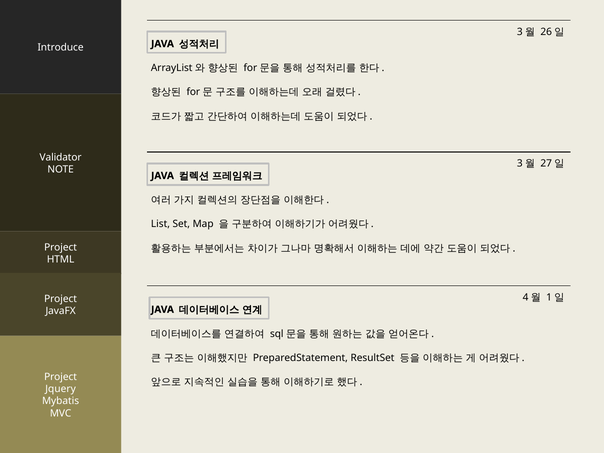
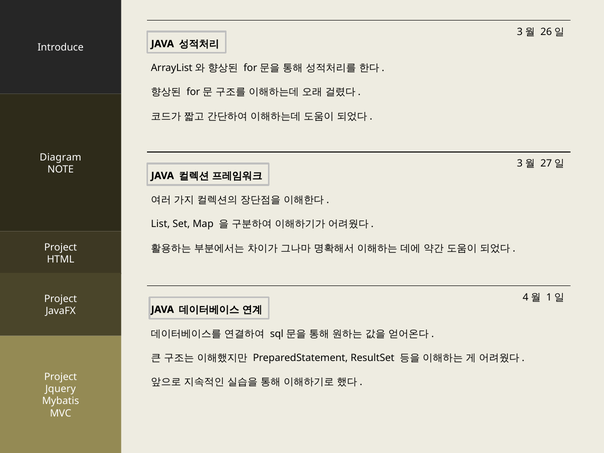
Validator: Validator -> Diagram
